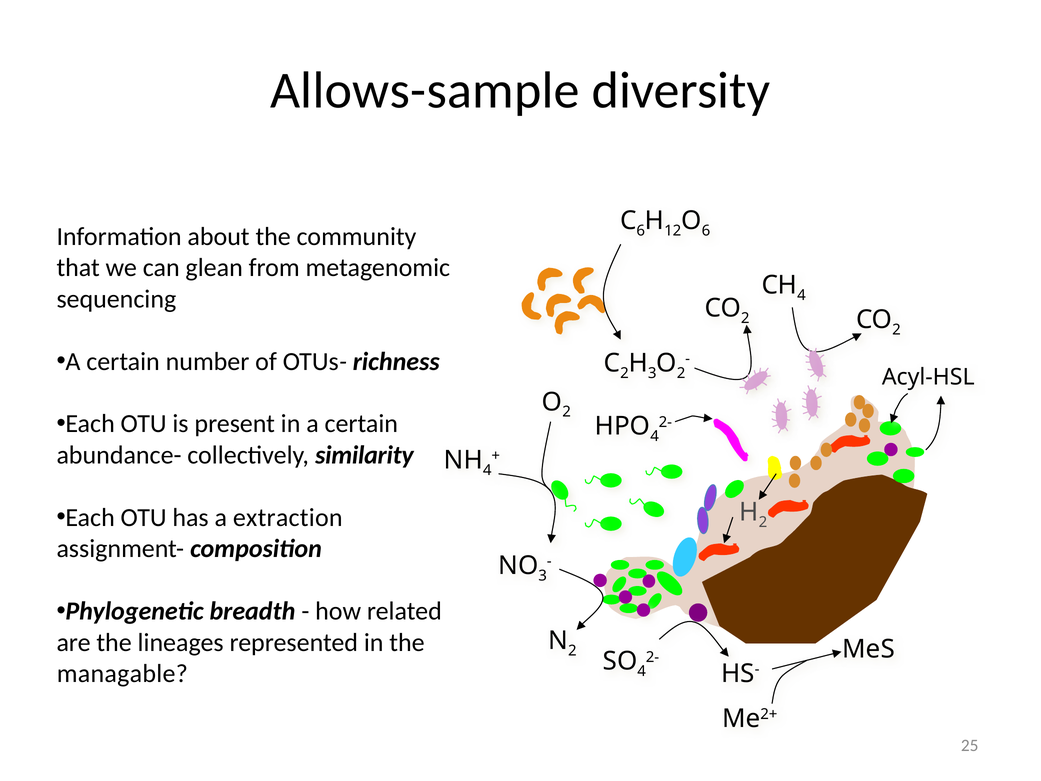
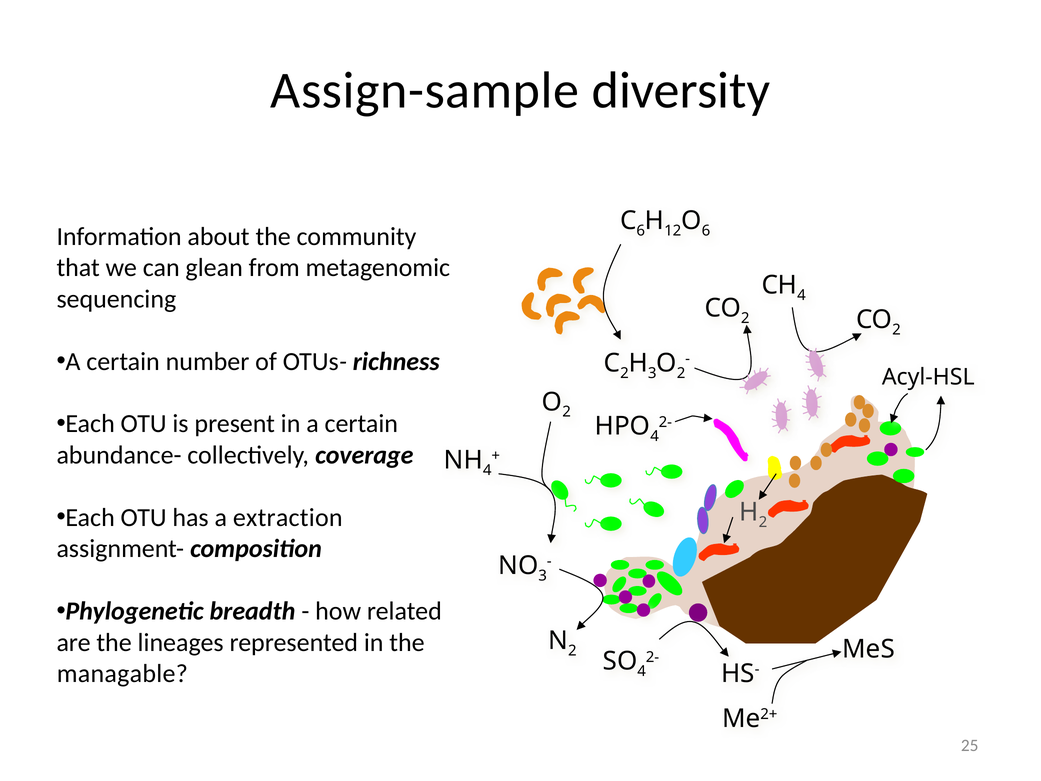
Allows-sample: Allows-sample -> Assign-sample
similarity: similarity -> coverage
